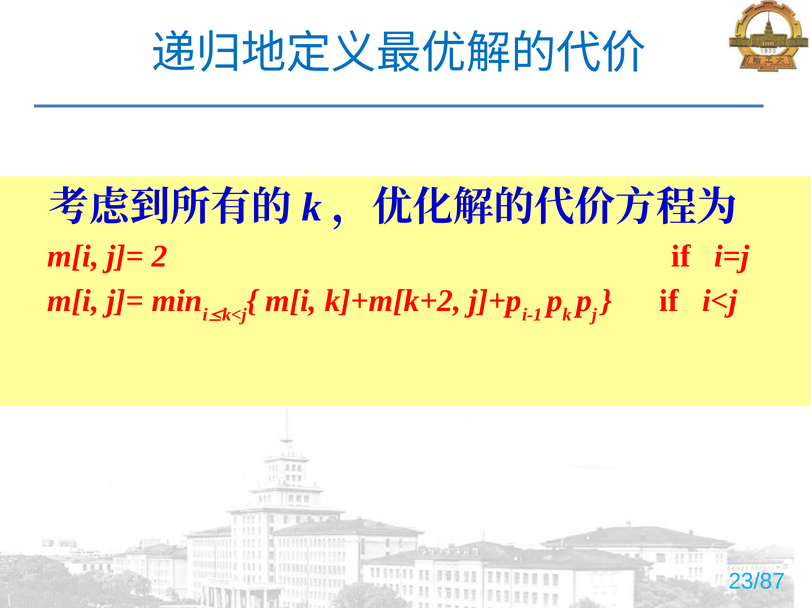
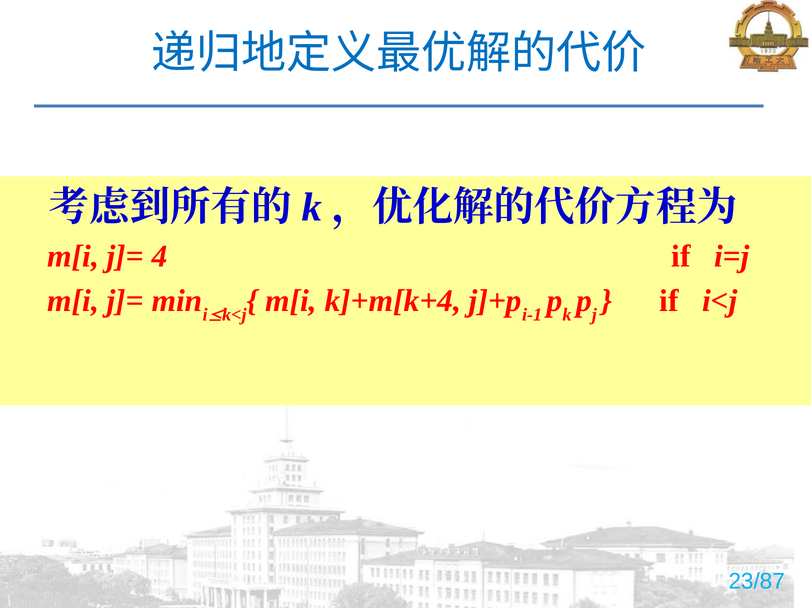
2: 2 -> 4
k]+m[k+2: k]+m[k+2 -> k]+m[k+4
